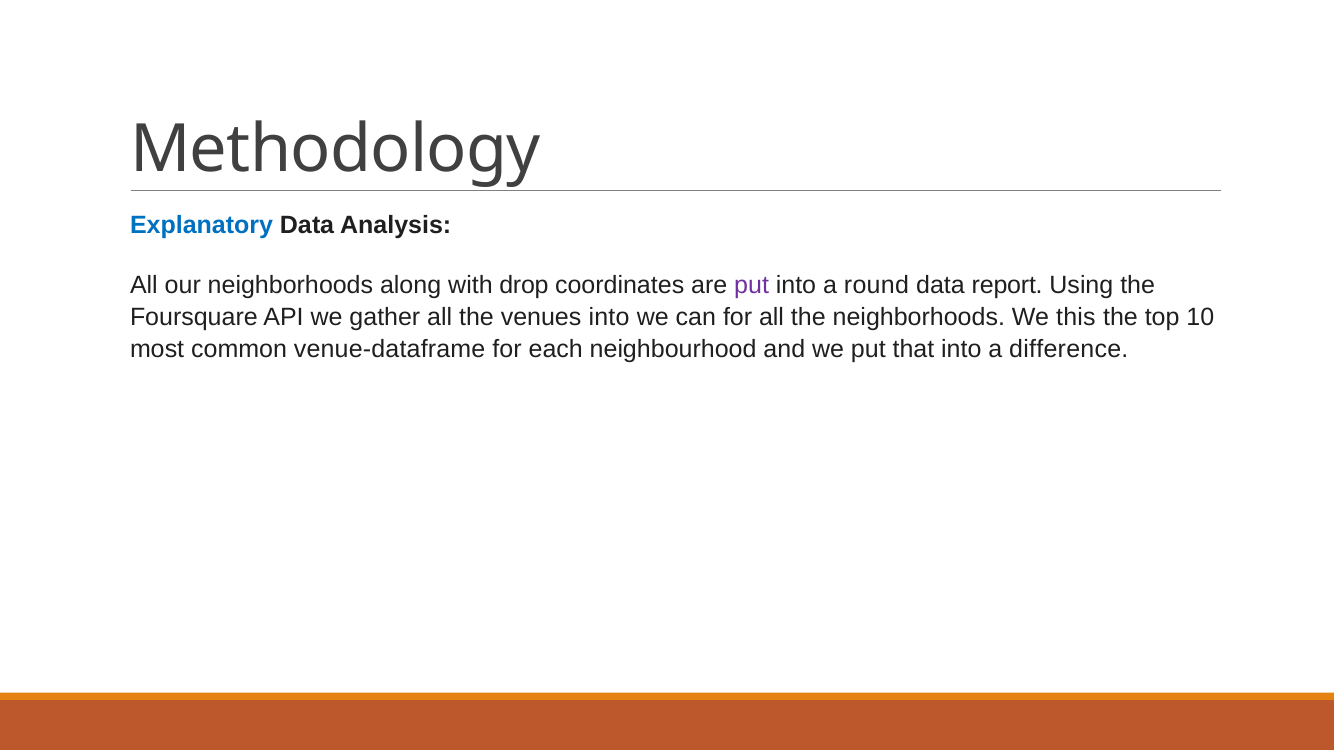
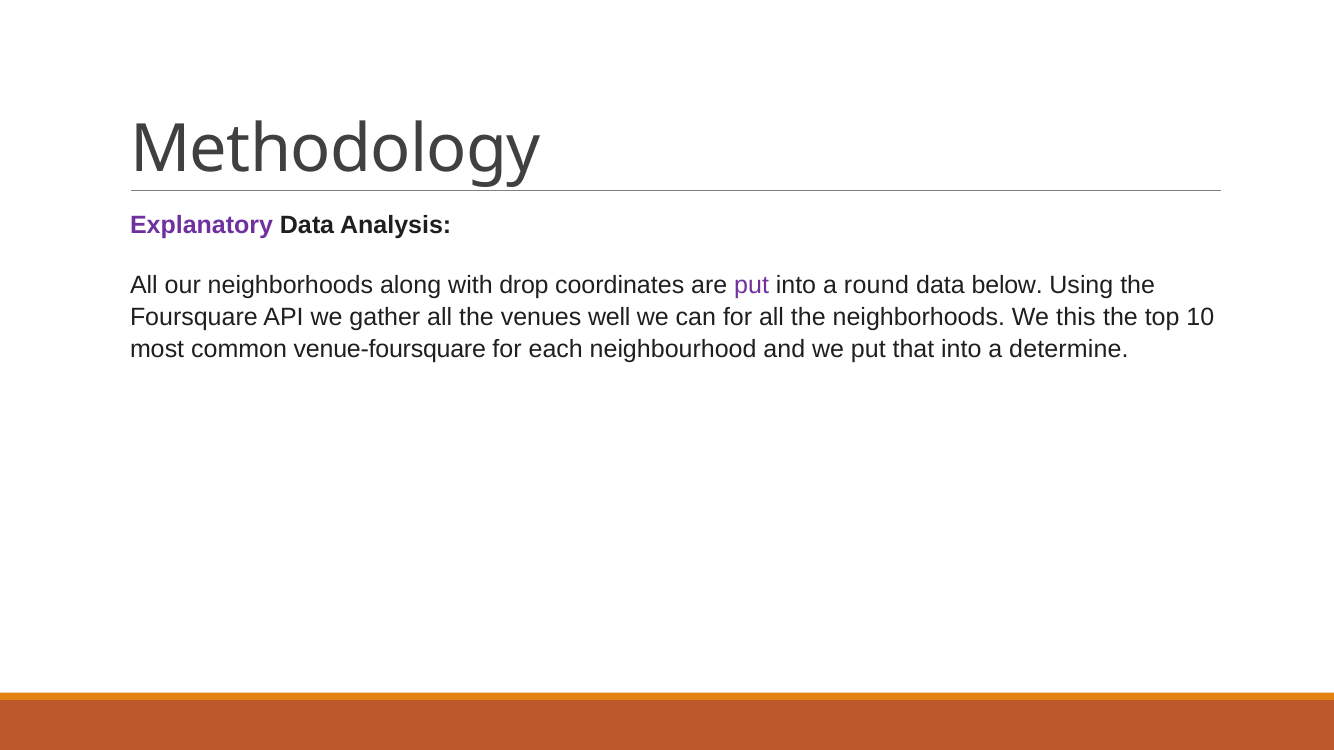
Explanatory colour: blue -> purple
report: report -> below
venues into: into -> well
venue-dataframe: venue-dataframe -> venue-foursquare
difference: difference -> determine
